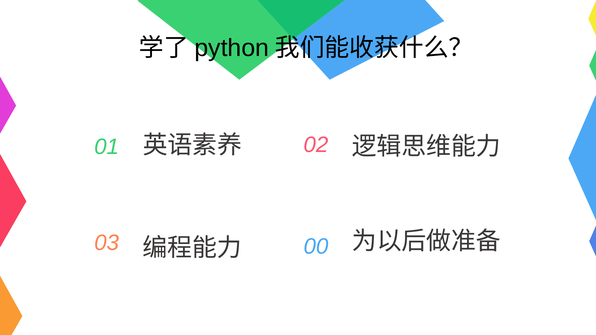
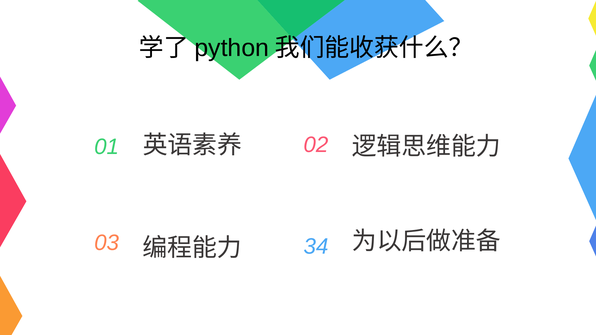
00: 00 -> 34
